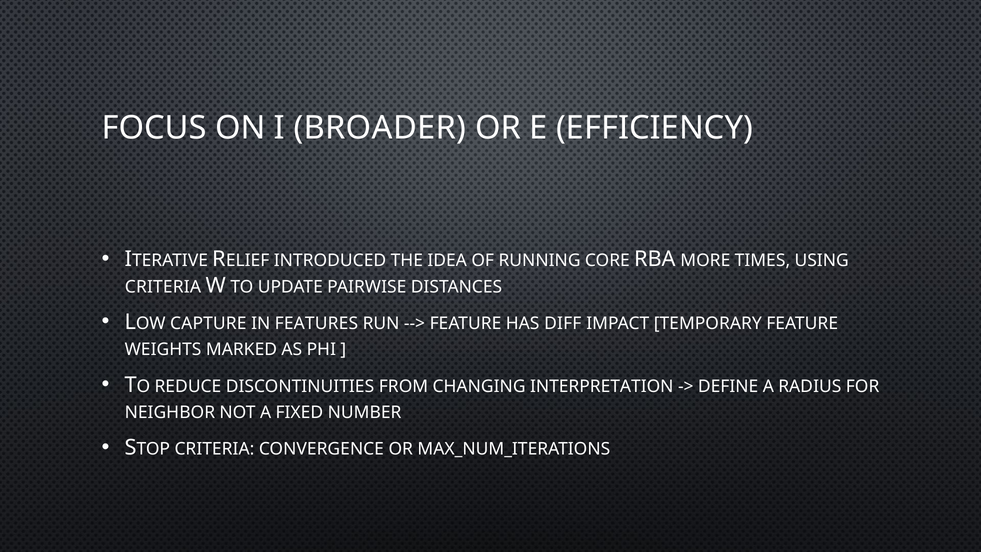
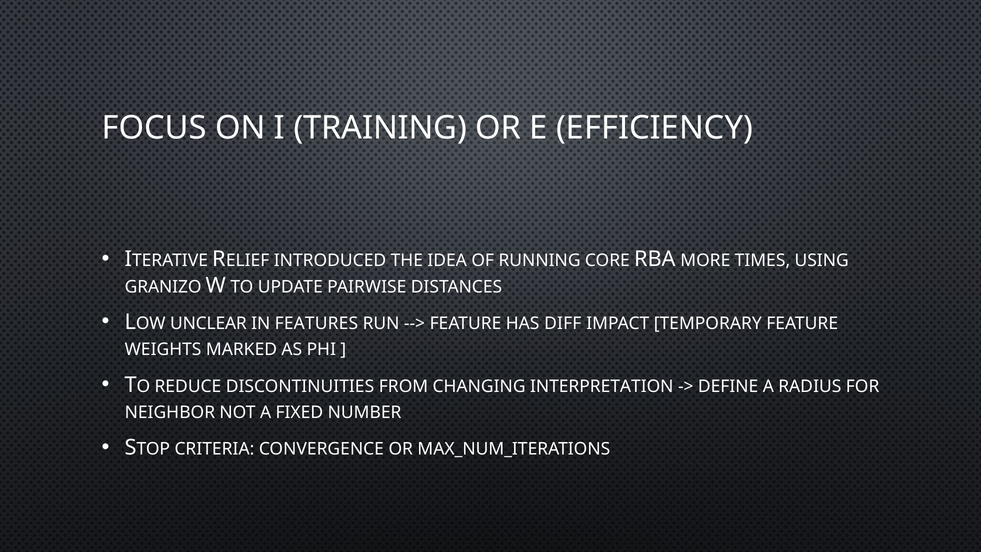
BROADER: BROADER -> TRAINING
CRITERIA at (163, 287): CRITERIA -> GRANIZO
CAPTURE: CAPTURE -> UNCLEAR
